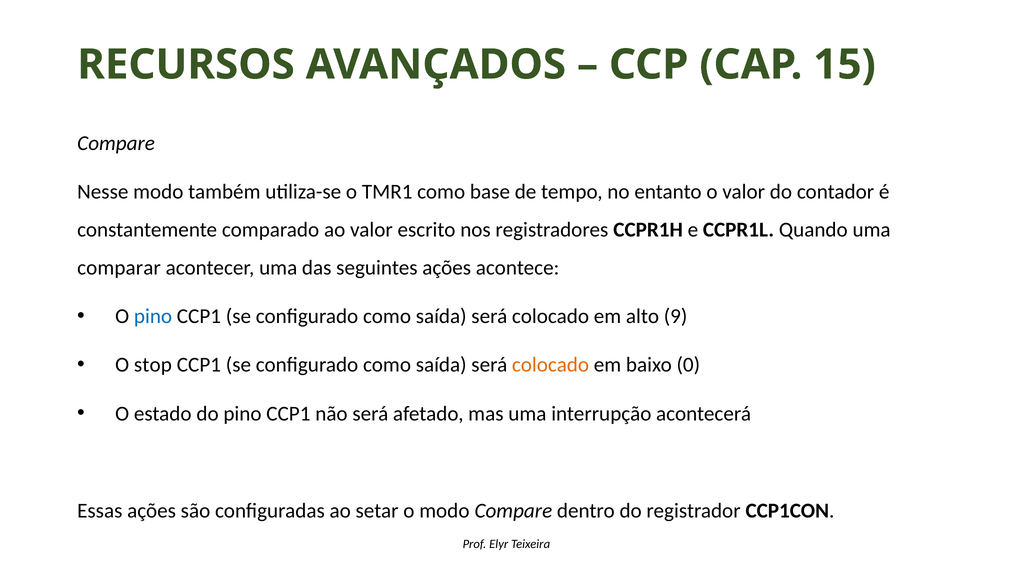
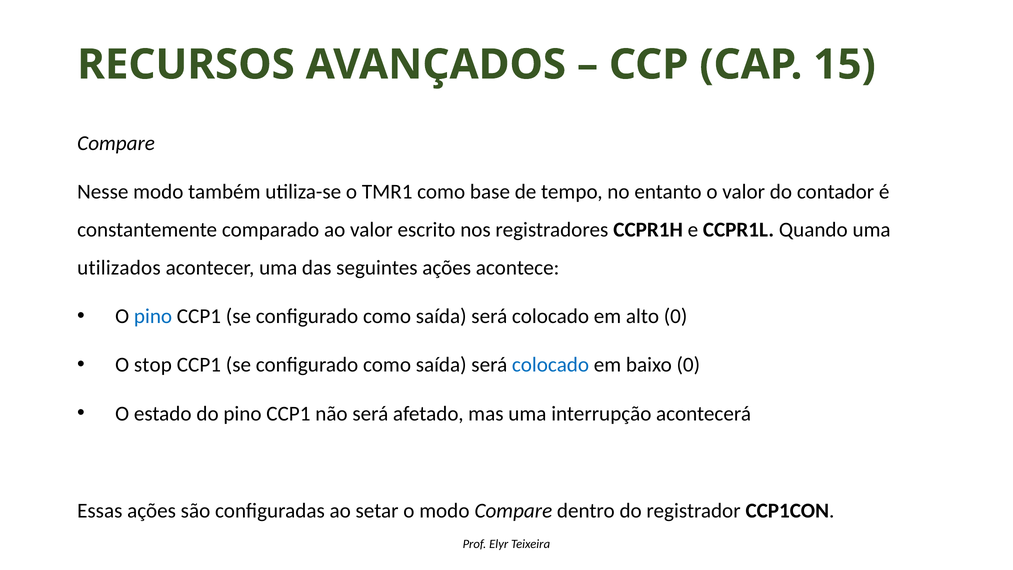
comparar: comparar -> utilizados
alto 9: 9 -> 0
colocado at (551, 365) colour: orange -> blue
